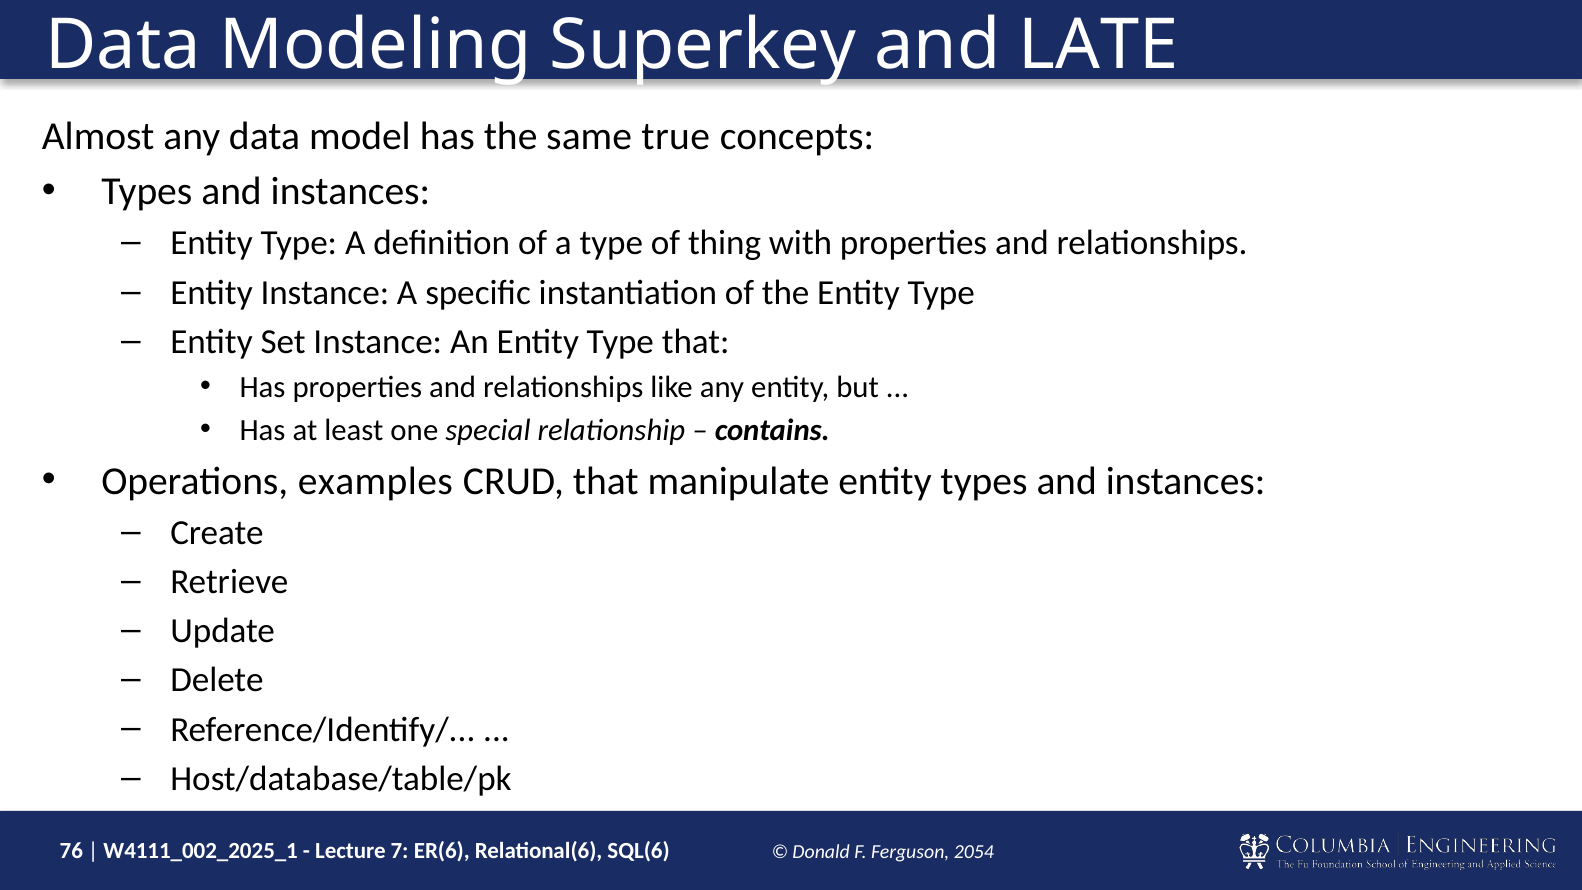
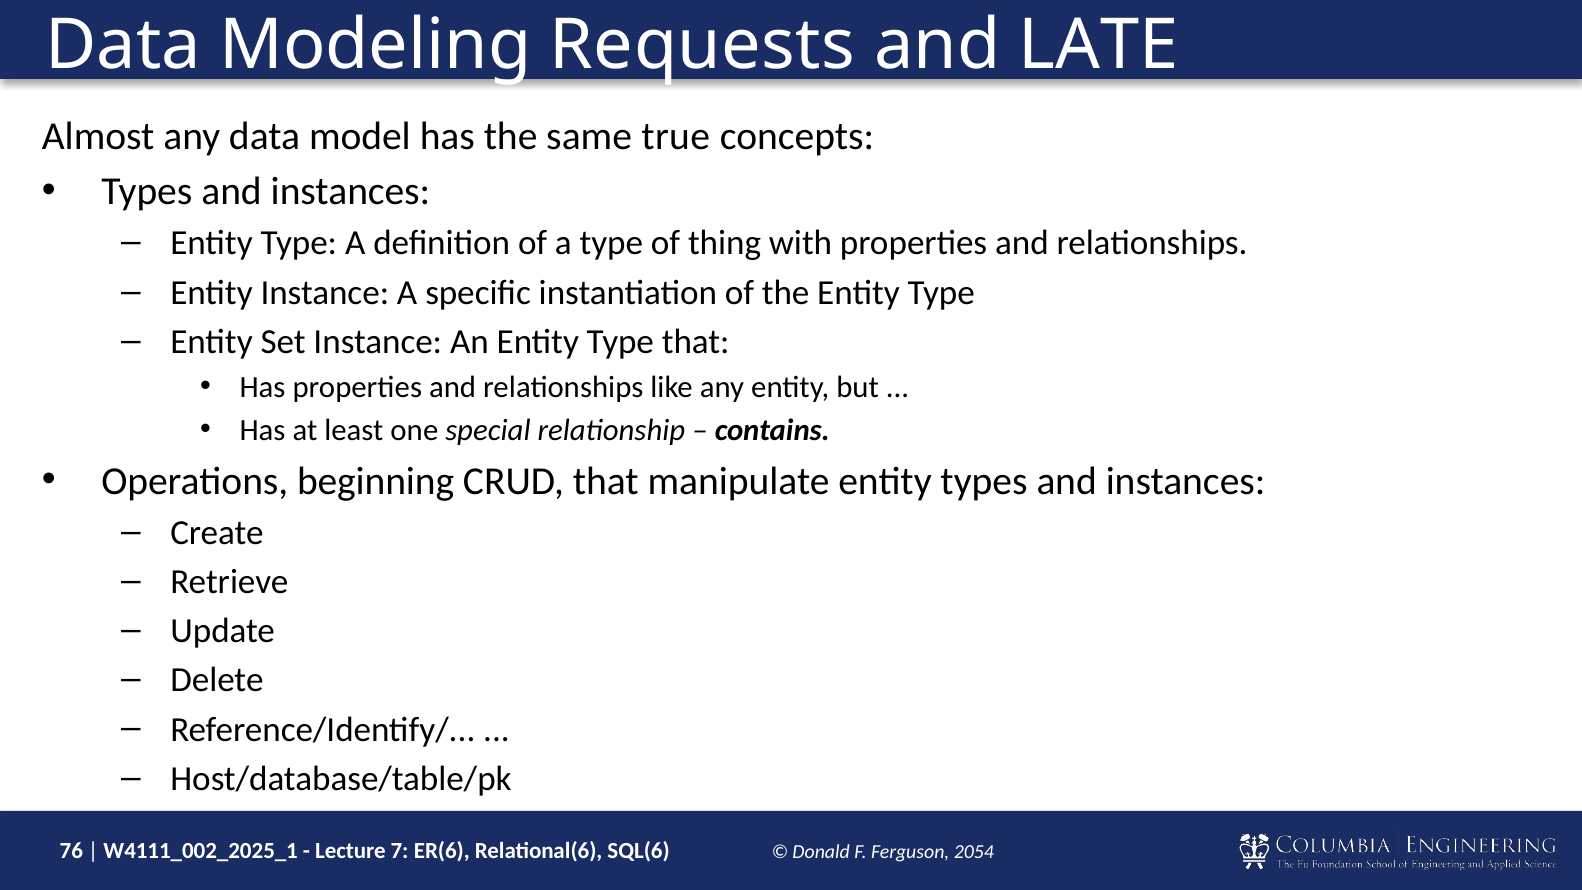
Superkey: Superkey -> Requests
examples: examples -> beginning
